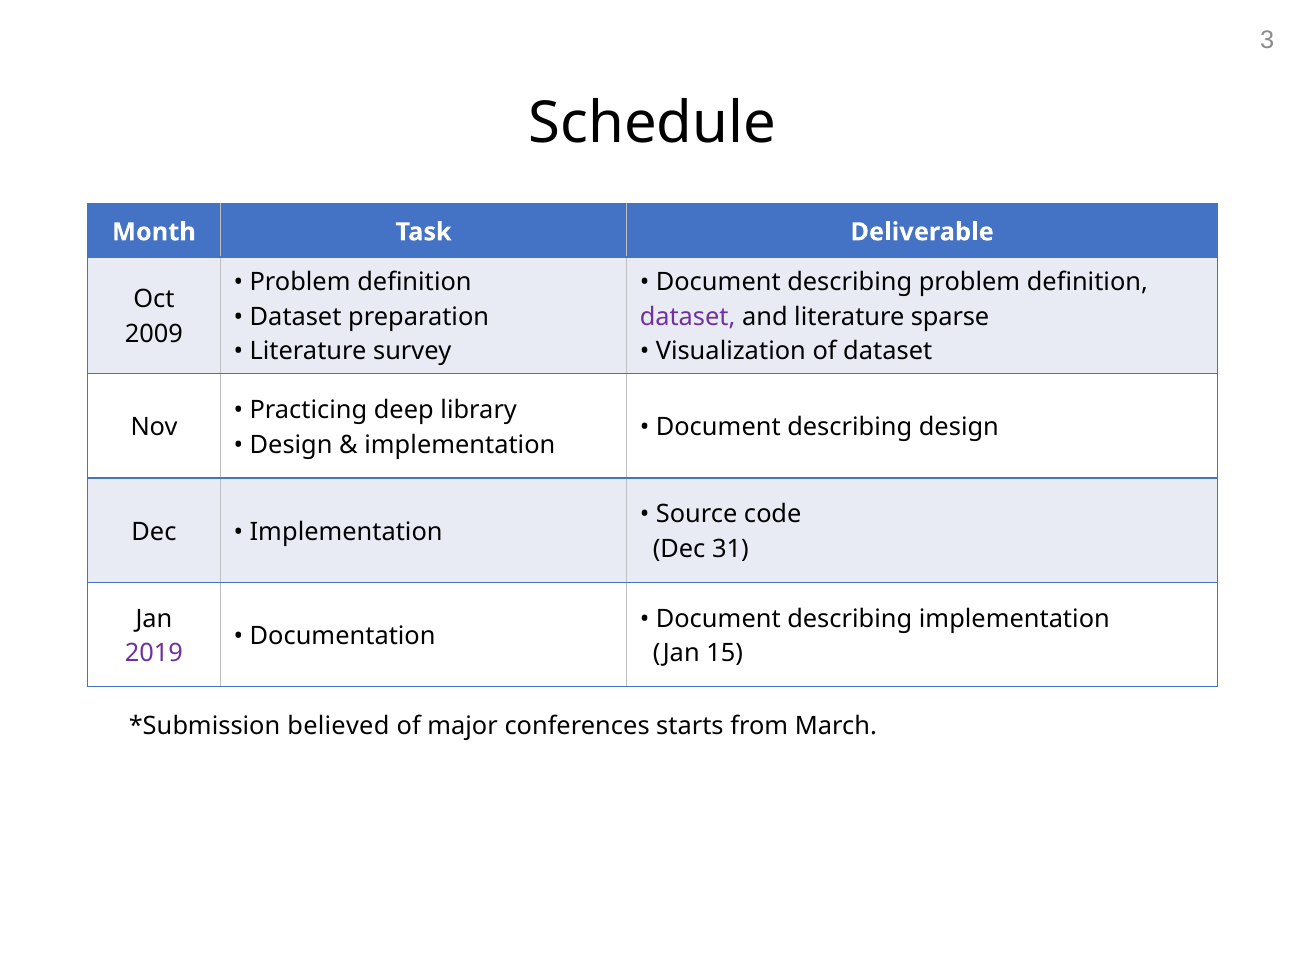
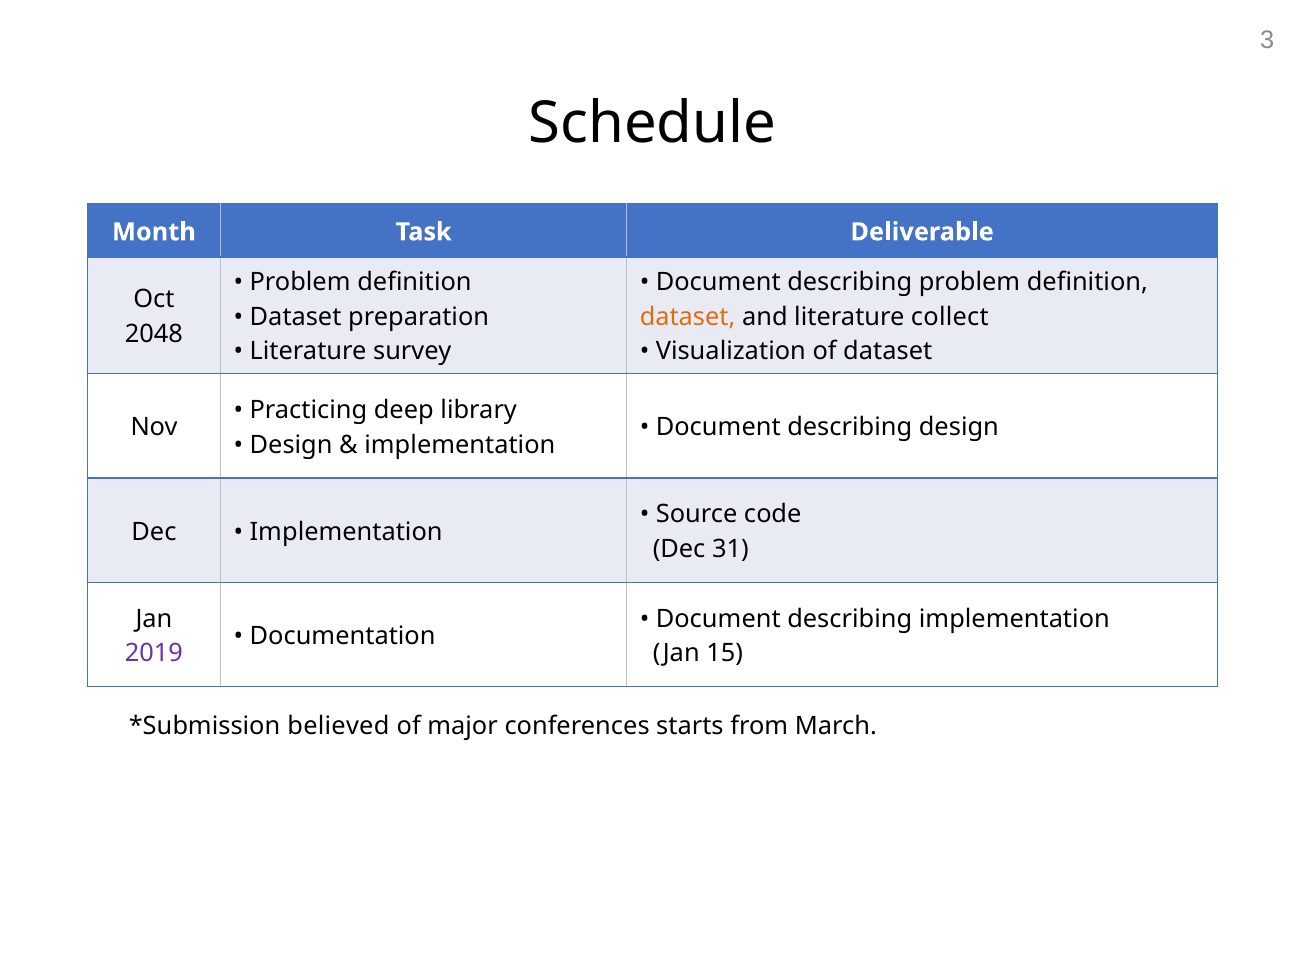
dataset at (688, 317) colour: purple -> orange
sparse: sparse -> collect
2009: 2009 -> 2048
